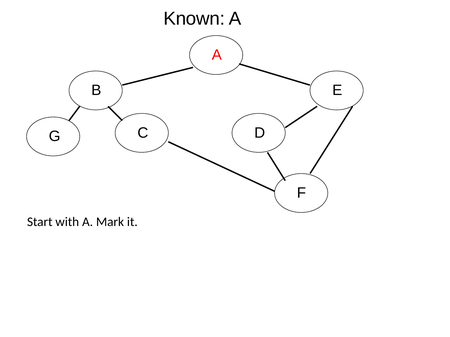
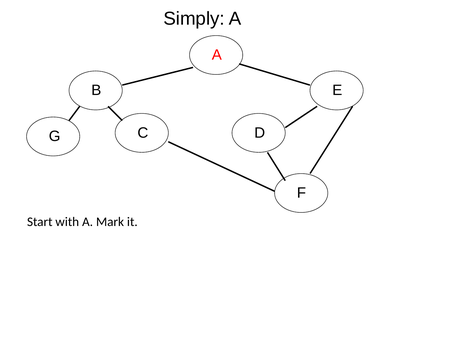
Known: Known -> Simply
